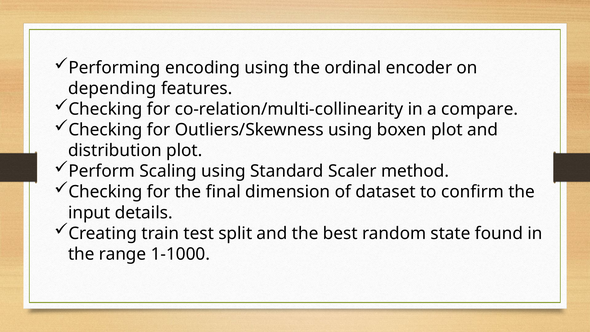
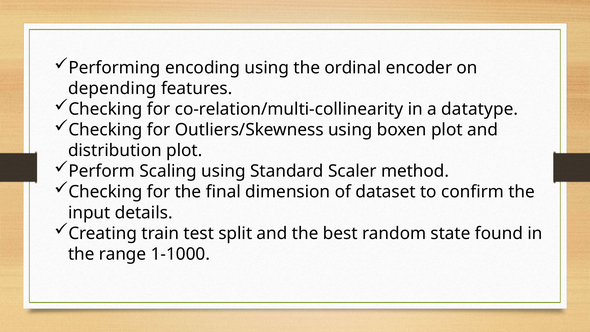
compare: compare -> datatype
